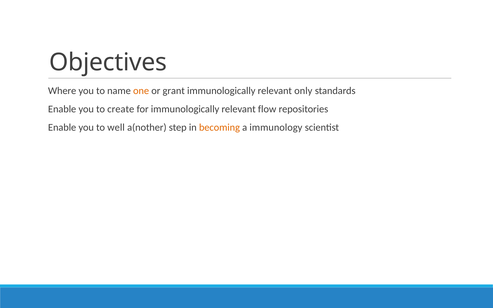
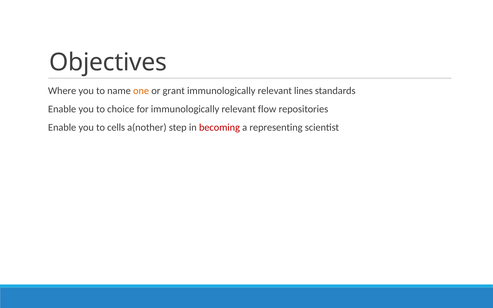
only: only -> lines
create: create -> choice
well: well -> cells
becoming colour: orange -> red
immunology: immunology -> representing
